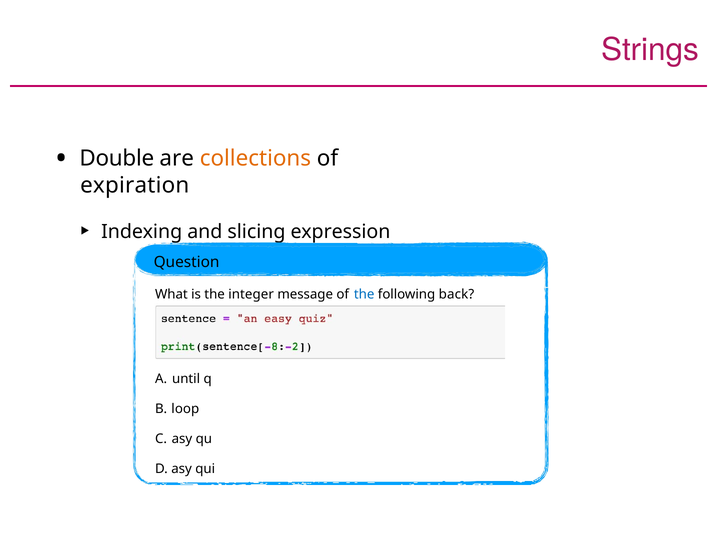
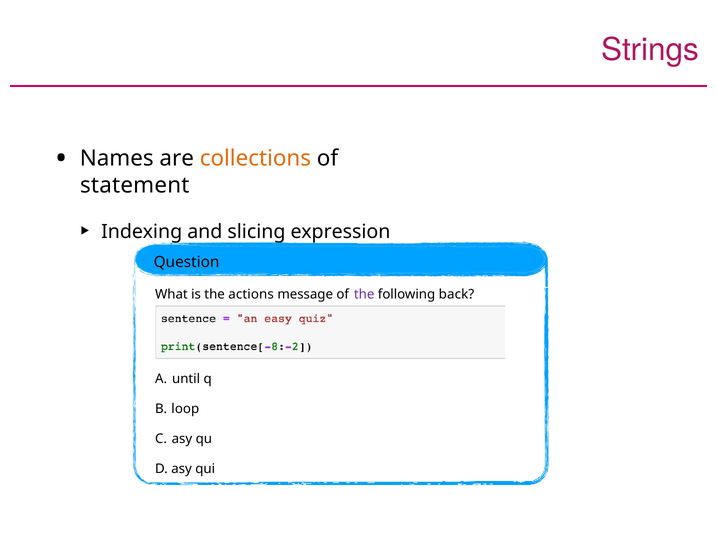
Double: Double -> Names
expiration: expiration -> statement
integer: integer -> actions
the at (364, 294) colour: blue -> purple
